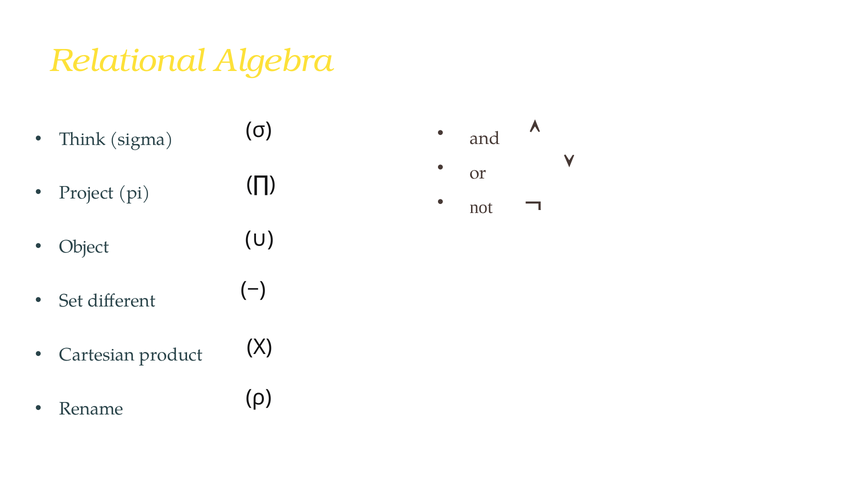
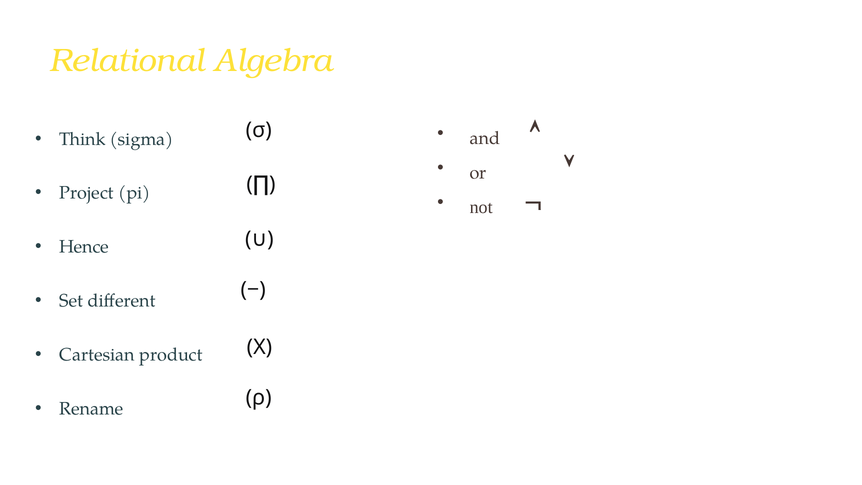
Object: Object -> Hence
